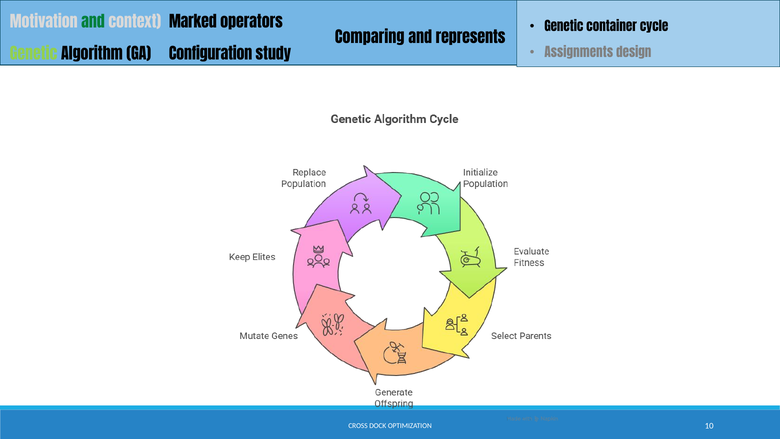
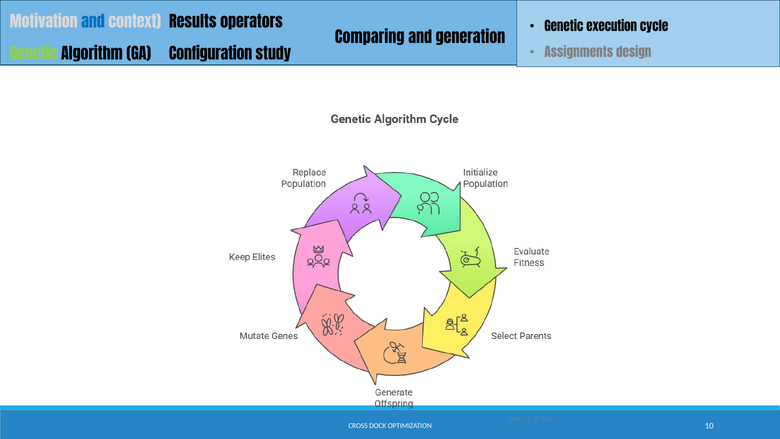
and at (93, 22) colour: green -> blue
Marked: Marked -> Results
container: container -> execution
represents: represents -> generation
